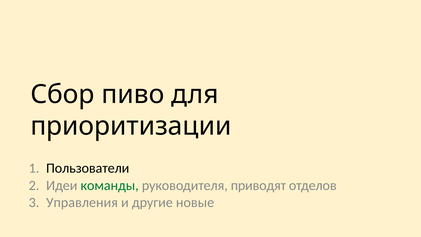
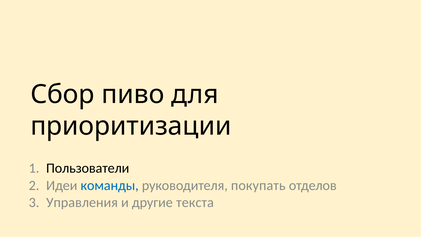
команды colour: green -> blue
приводят: приводят -> покупать
новые: новые -> текста
